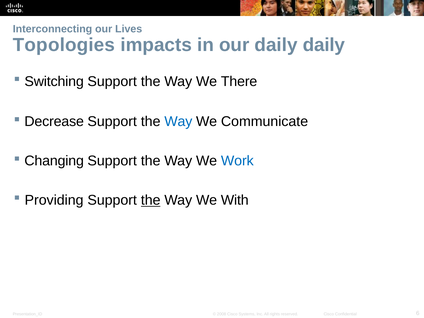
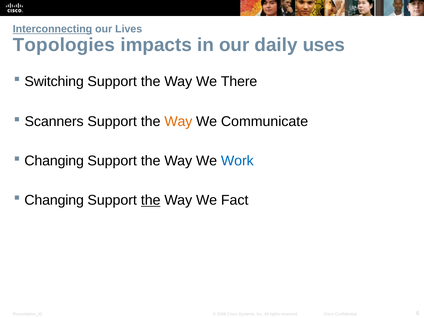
Interconnecting underline: none -> present
daily daily: daily -> uses
Decrease: Decrease -> Scanners
Way at (178, 122) colour: blue -> orange
Providing at (54, 200): Providing -> Changing
With: With -> Fact
